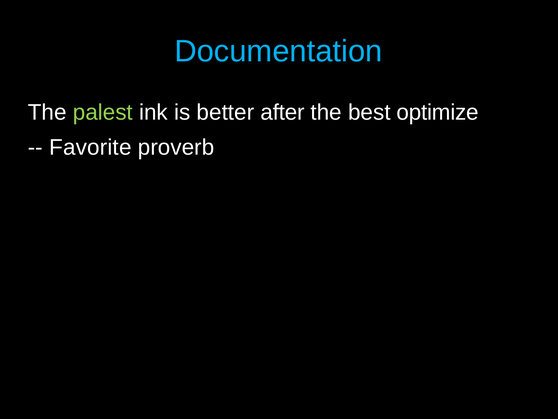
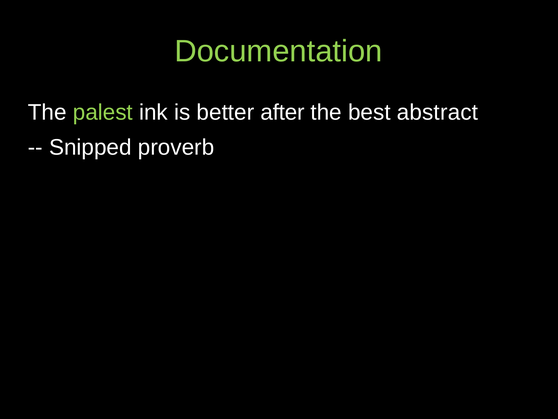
Documentation colour: light blue -> light green
optimize: optimize -> abstract
Favorite: Favorite -> Snipped
